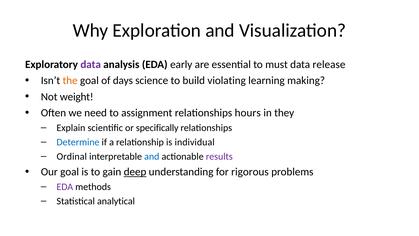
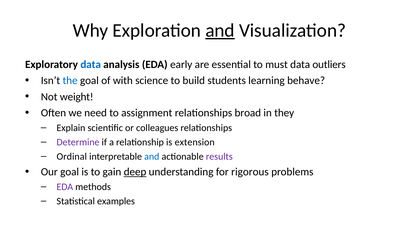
and at (220, 30) underline: none -> present
data at (91, 64) colour: purple -> blue
release: release -> outliers
the colour: orange -> blue
days: days -> with
violating: violating -> students
making: making -> behave
hours: hours -> broad
specifically: specifically -> colleagues
Determine colour: blue -> purple
individual: individual -> extension
analytical: analytical -> examples
